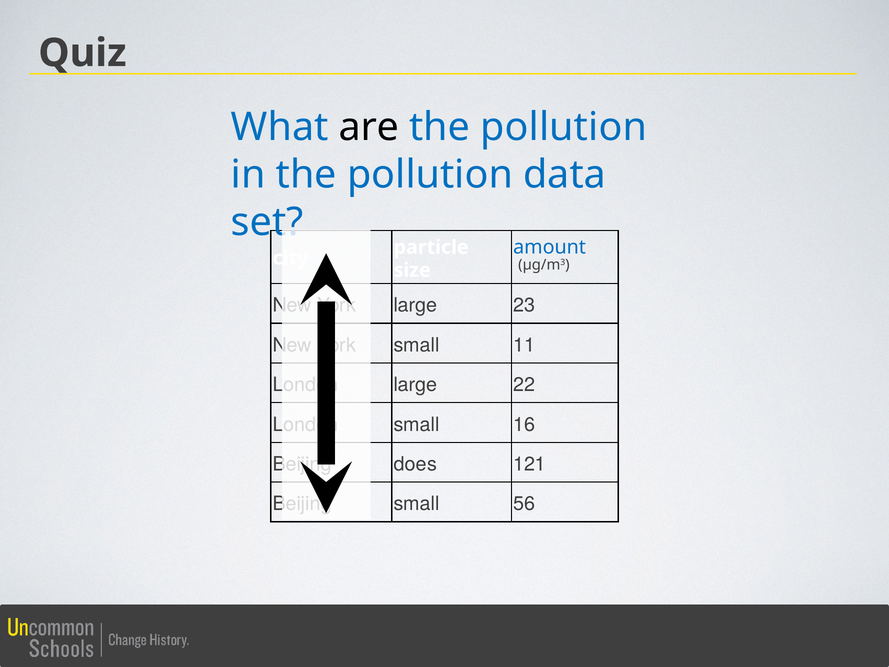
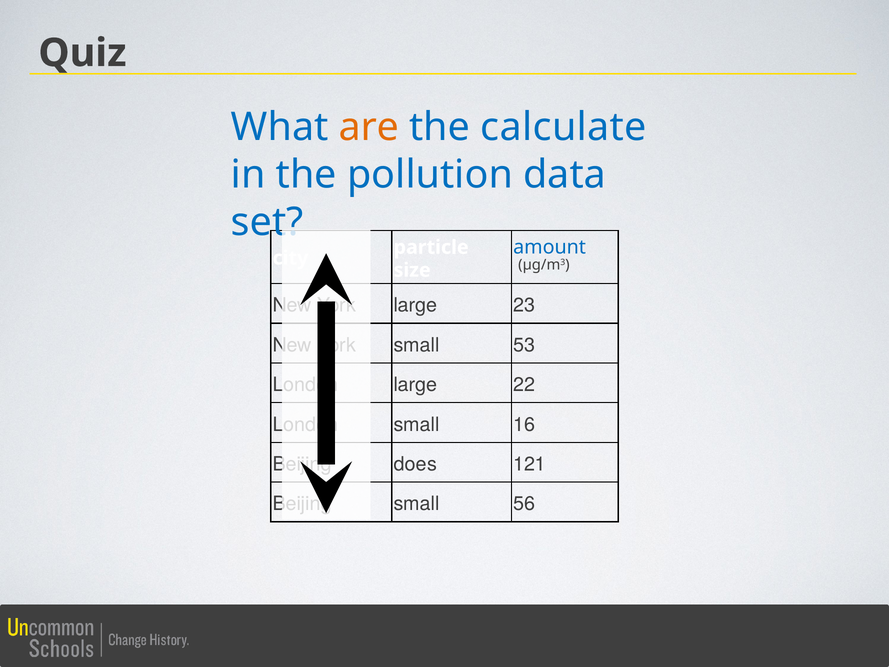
are colour: black -> orange
pollution at (564, 127): pollution -> calculate
11: 11 -> 53
